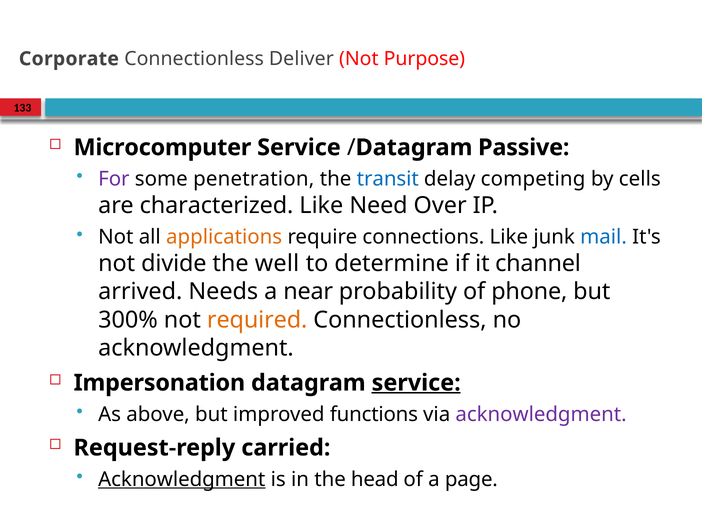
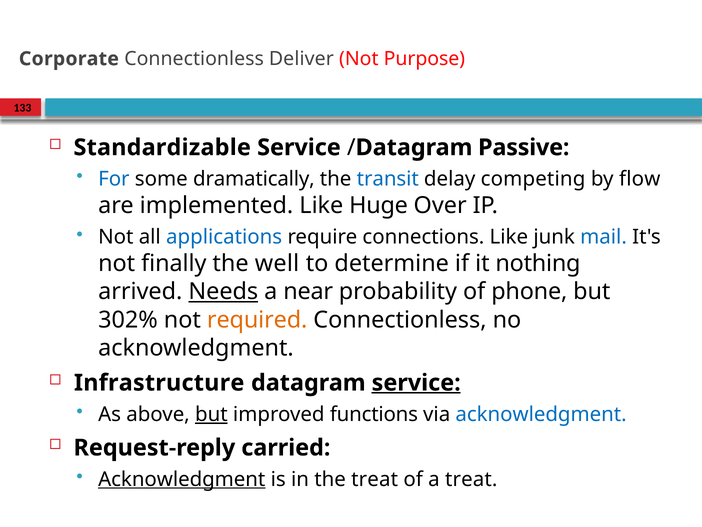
Microcomputer: Microcomputer -> Standardizable
For colour: purple -> blue
penetration: penetration -> dramatically
cells: cells -> flow
characterized: characterized -> implemented
Need: Need -> Huge
applications colour: orange -> blue
divide: divide -> finally
channel: channel -> nothing
Needs underline: none -> present
300%: 300% -> 302%
Impersonation: Impersonation -> Infrastructure
but at (211, 414) underline: none -> present
acknowledgment at (541, 414) colour: purple -> blue
the head: head -> treat
a page: page -> treat
